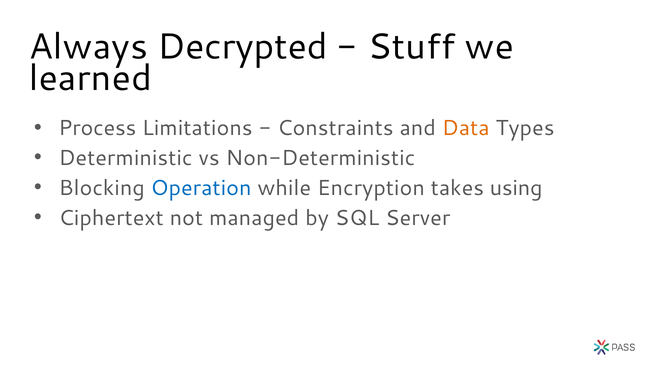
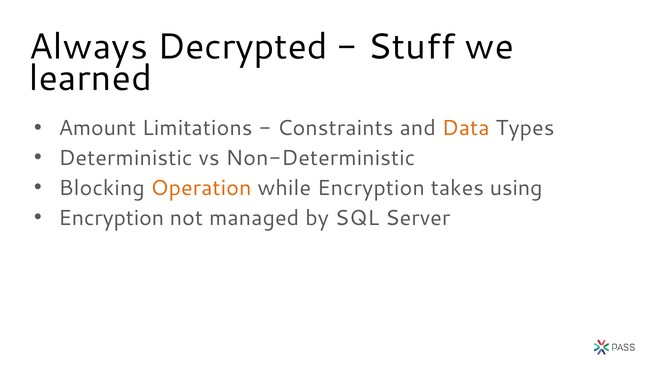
Process: Process -> Amount
Operation colour: blue -> orange
Ciphertext at (111, 218): Ciphertext -> Encryption
